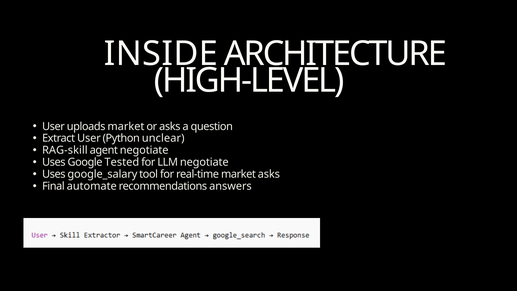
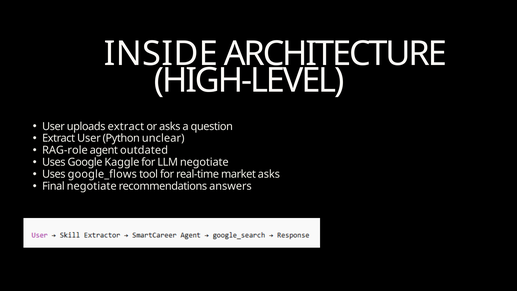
uploads market: market -> extract
RAG-skill: RAG-skill -> RAG-role
agent negotiate: negotiate -> outdated
Tested: Tested -> Kaggle
google_salary: google_salary -> google_flows
Final automate: automate -> negotiate
